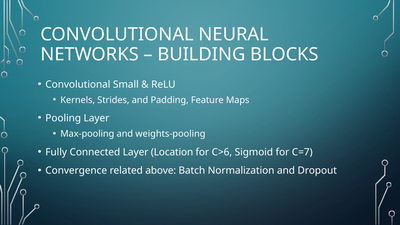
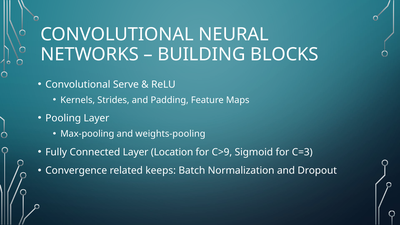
Small: Small -> Serve
C>6: C>6 -> C>9
C=7: C=7 -> C=3
above: above -> keeps
